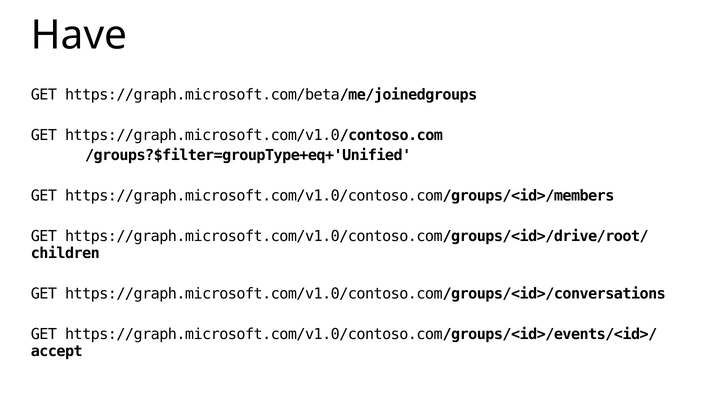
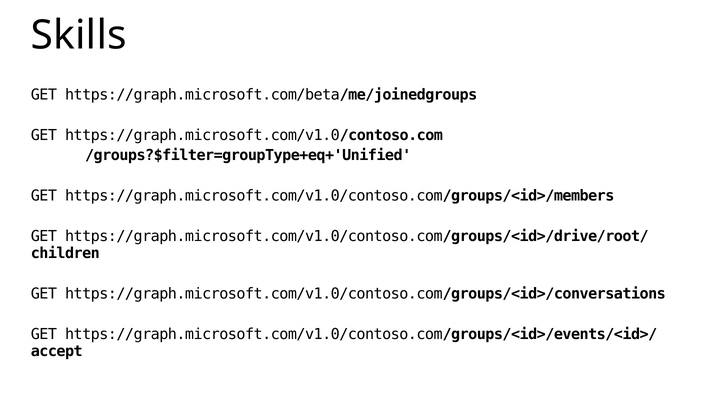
Have: Have -> Skills
